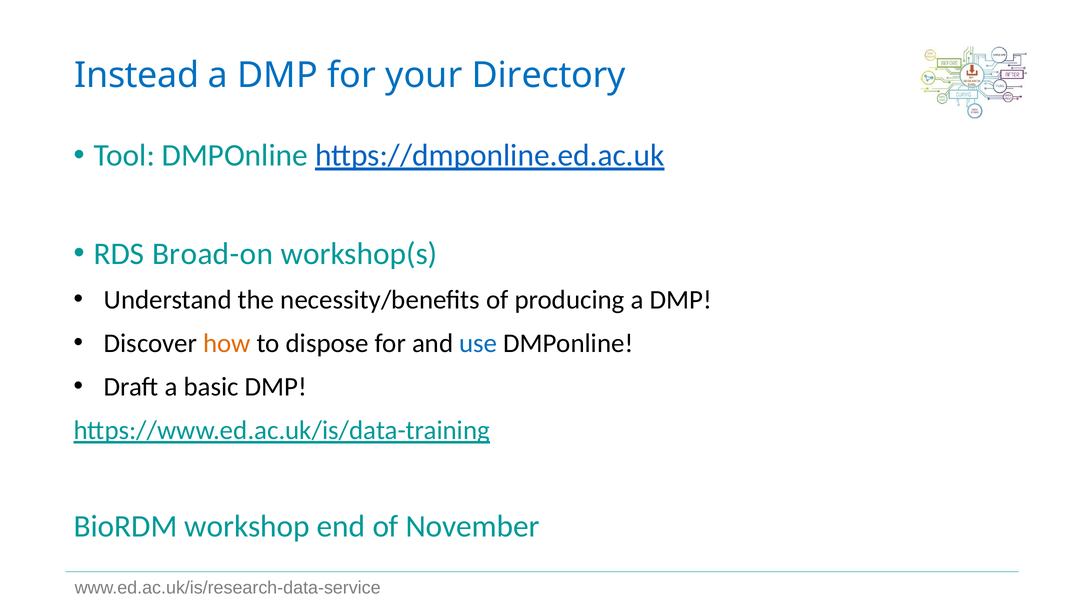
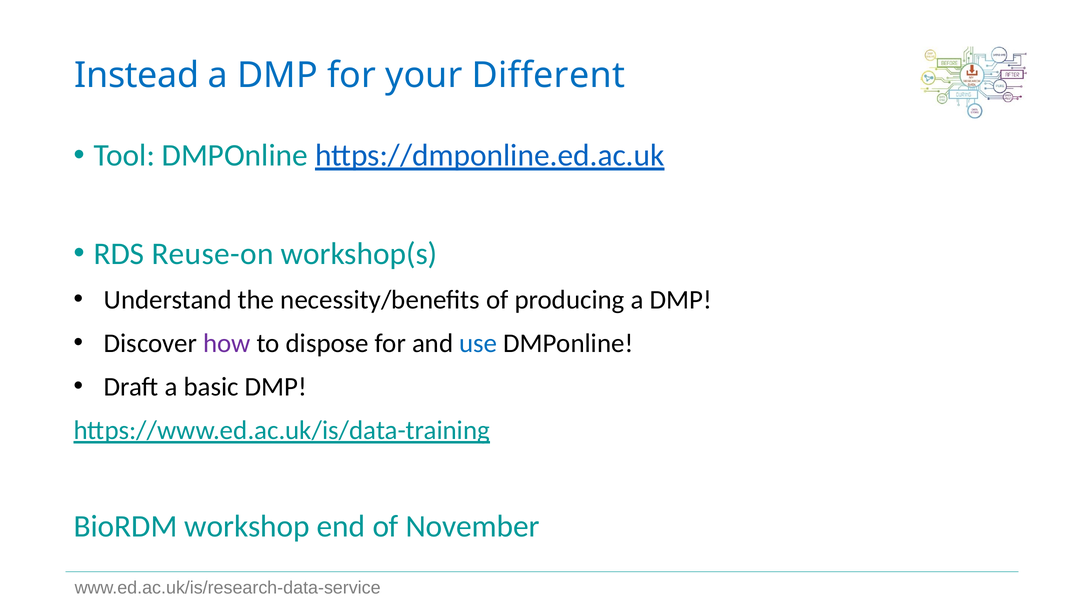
Directory: Directory -> Different
Broad-on: Broad-on -> Reuse-on
how colour: orange -> purple
